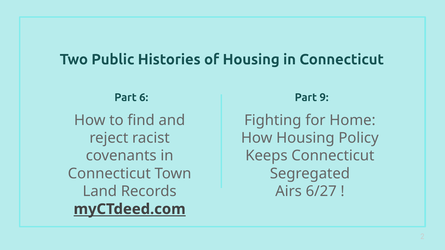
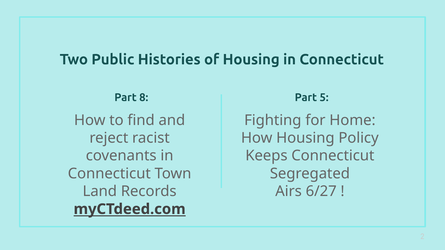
6: 6 -> 8
9: 9 -> 5
